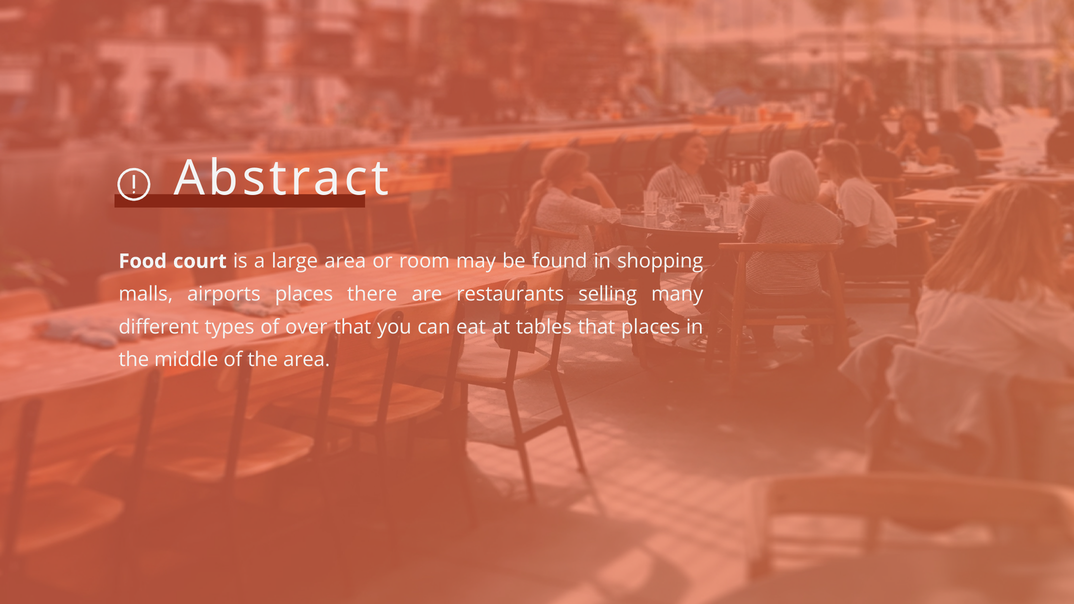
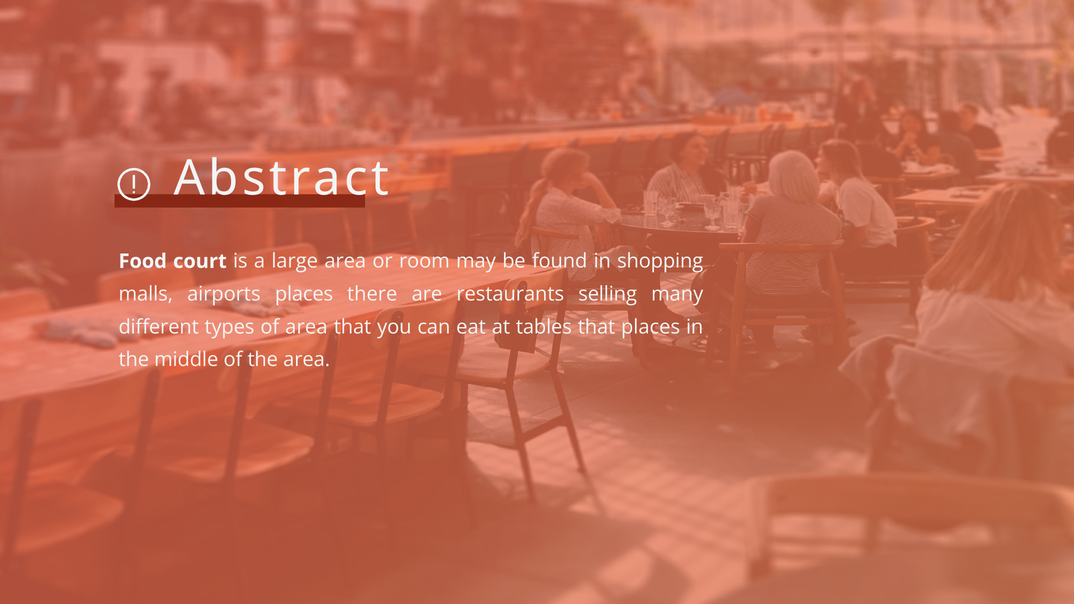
of over: over -> area
